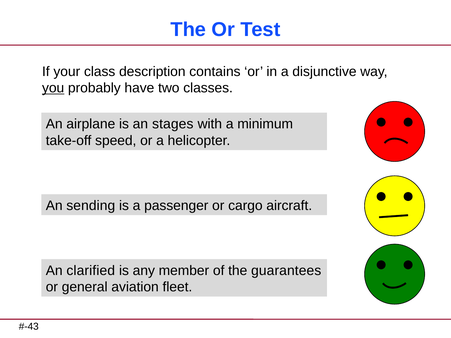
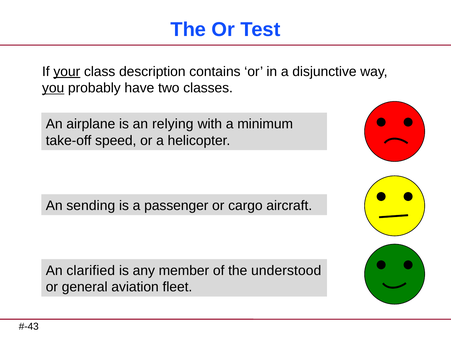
your underline: none -> present
stages: stages -> relying
guarantees: guarantees -> understood
